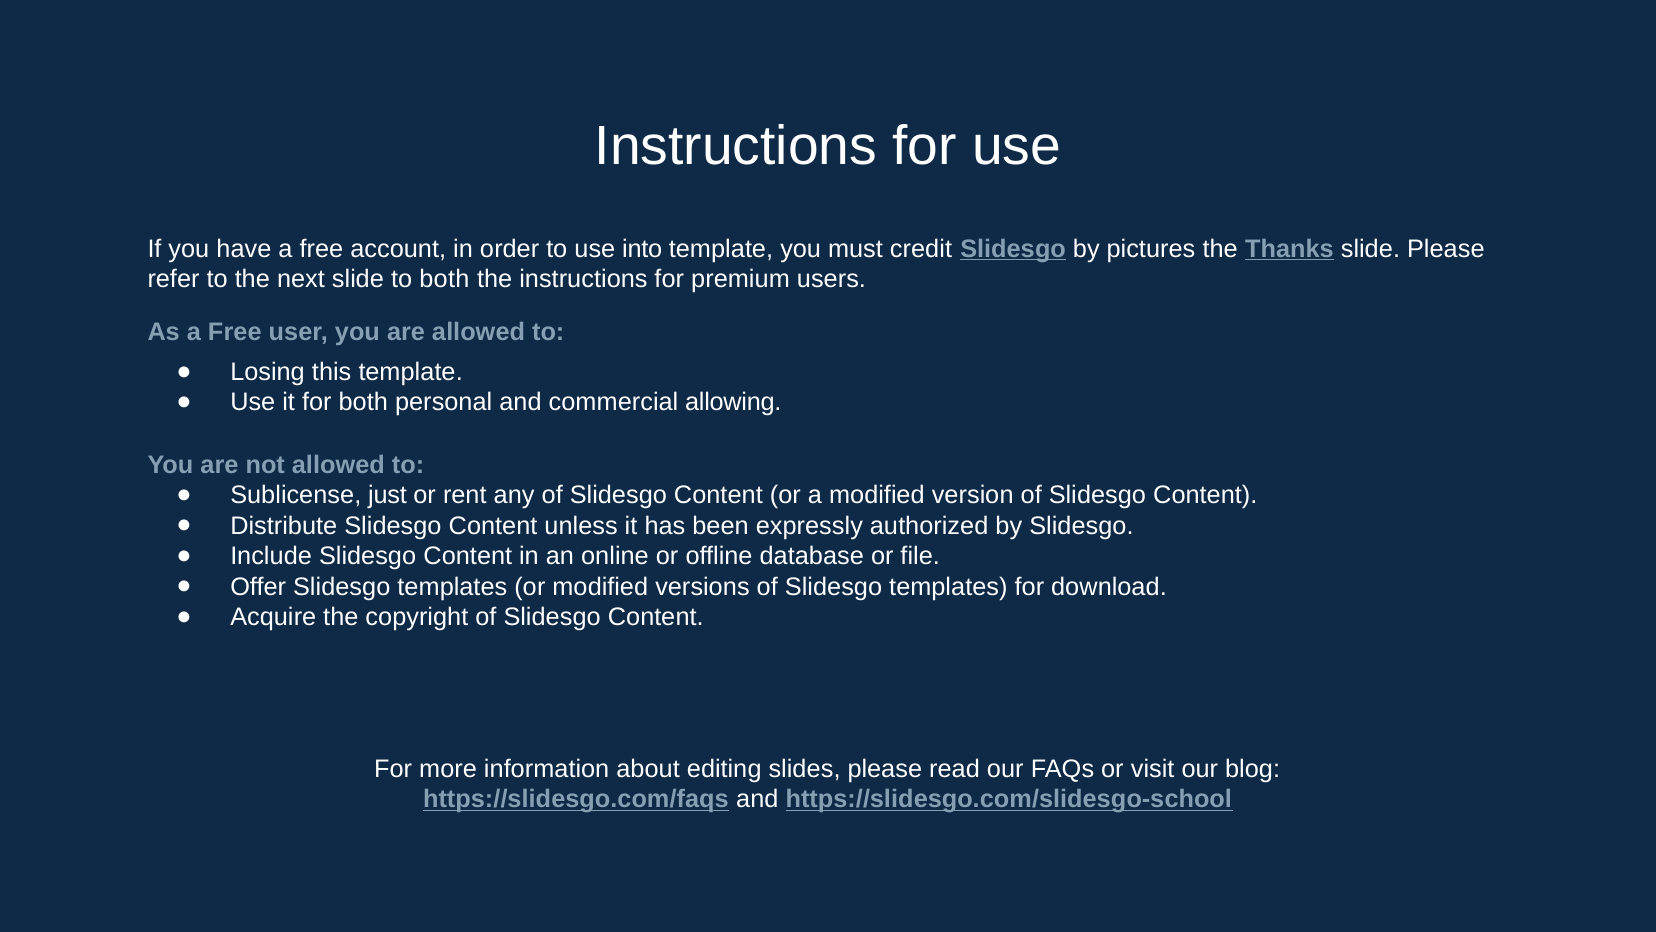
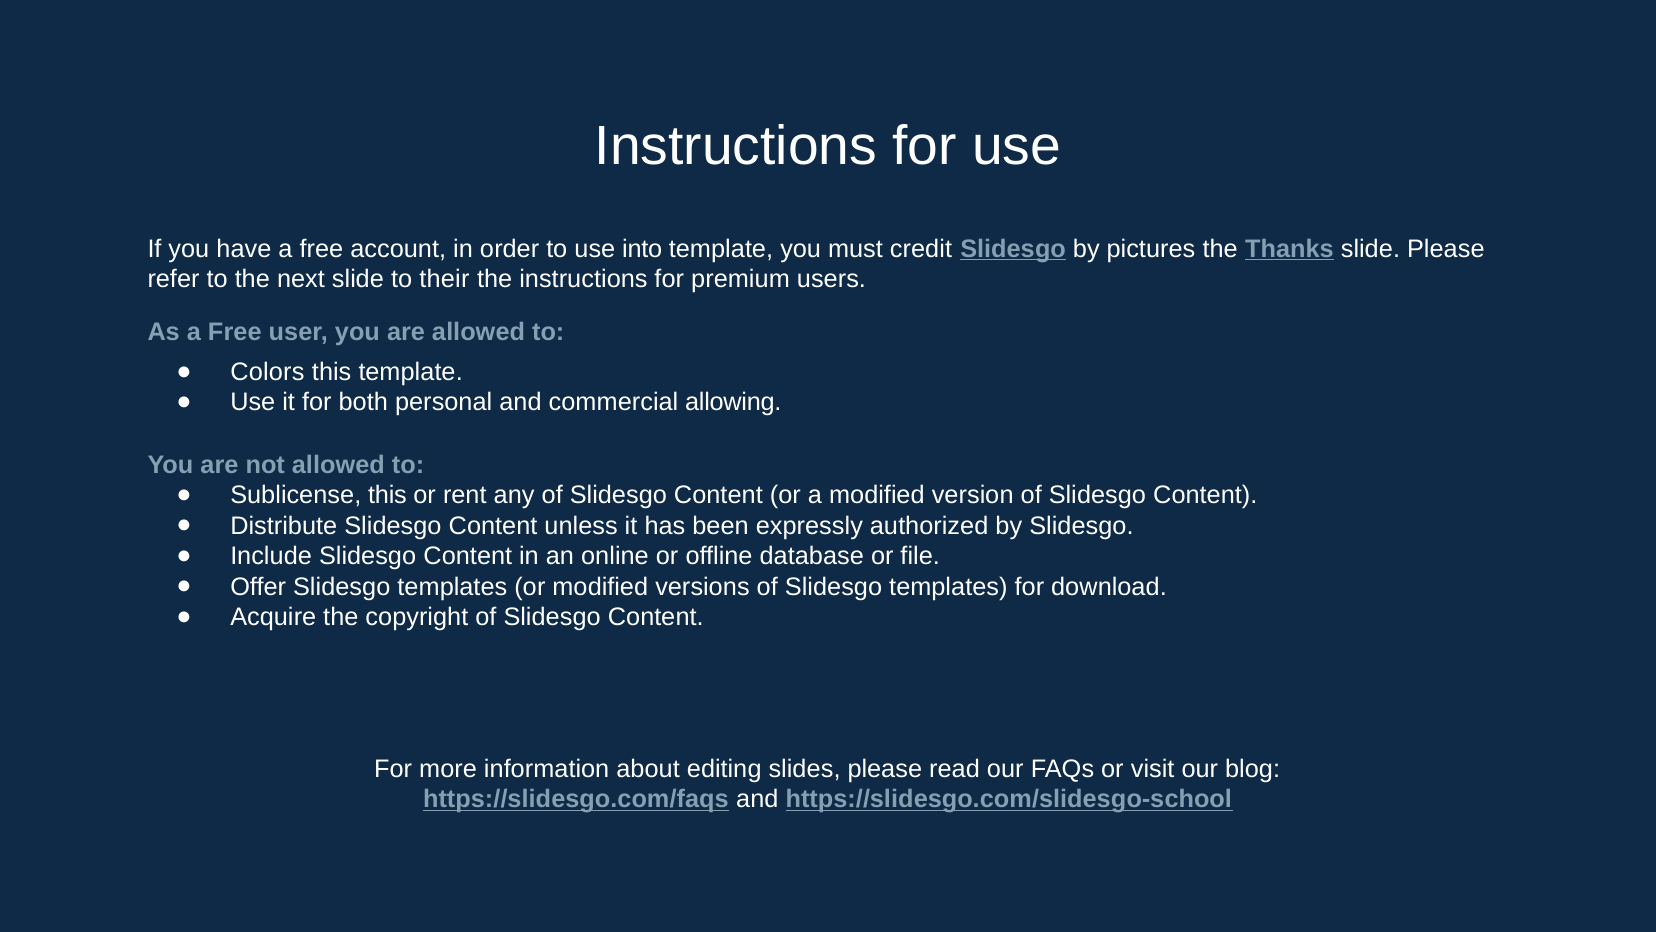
to both: both -> their
Losing: Losing -> Colors
Sublicense just: just -> this
